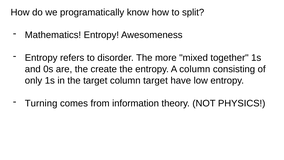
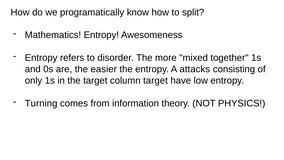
create: create -> easier
A column: column -> attacks
